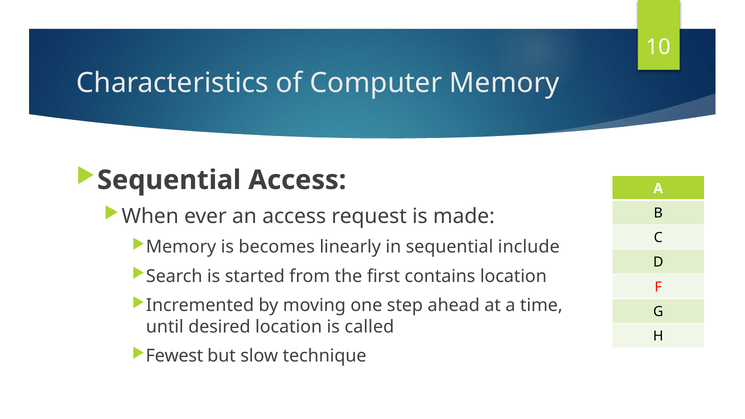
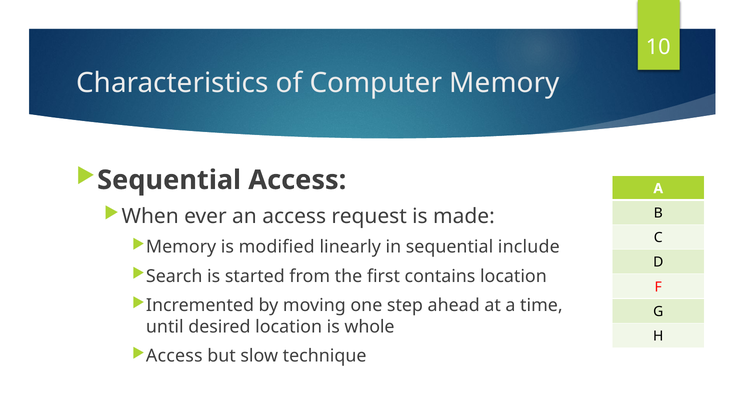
becomes: becomes -> modified
called: called -> whole
Fewest at (174, 356): Fewest -> Access
